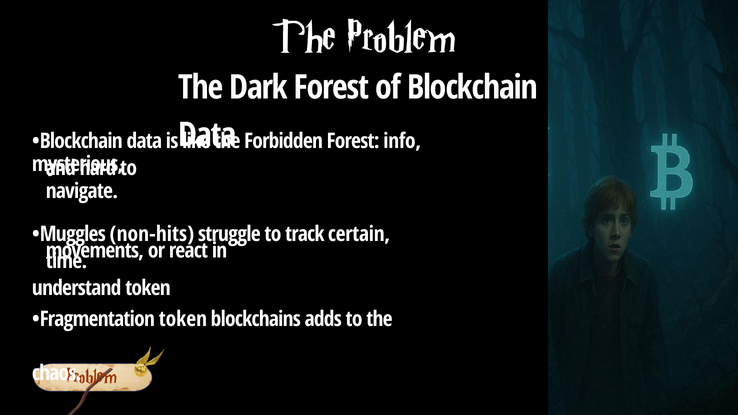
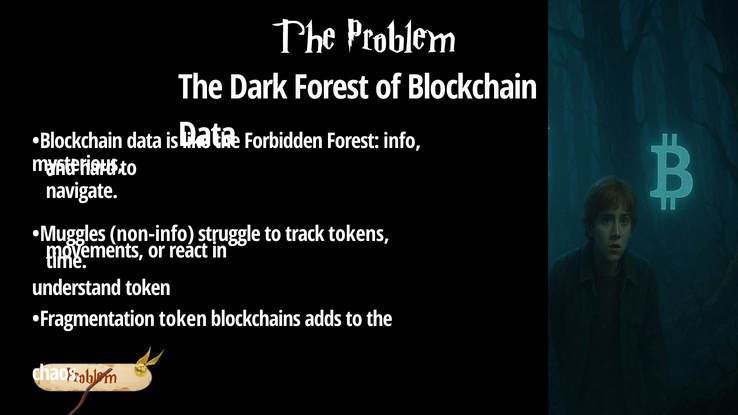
non-hits: non-hits -> non-info
certain: certain -> tokens
